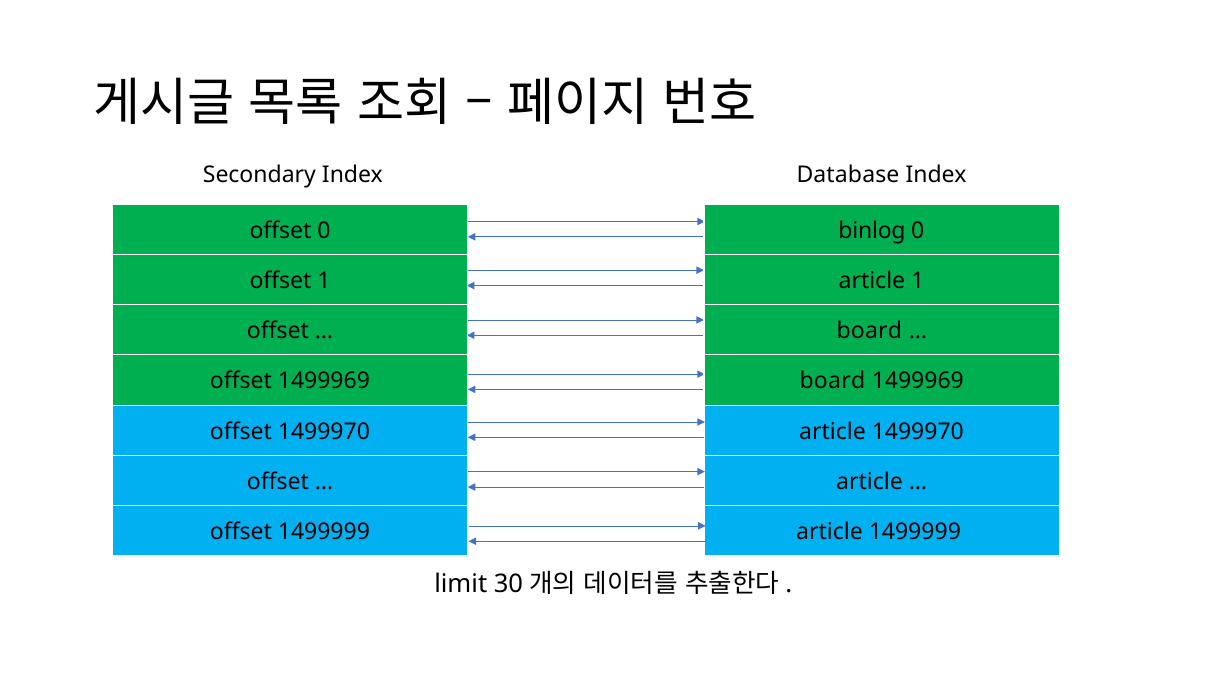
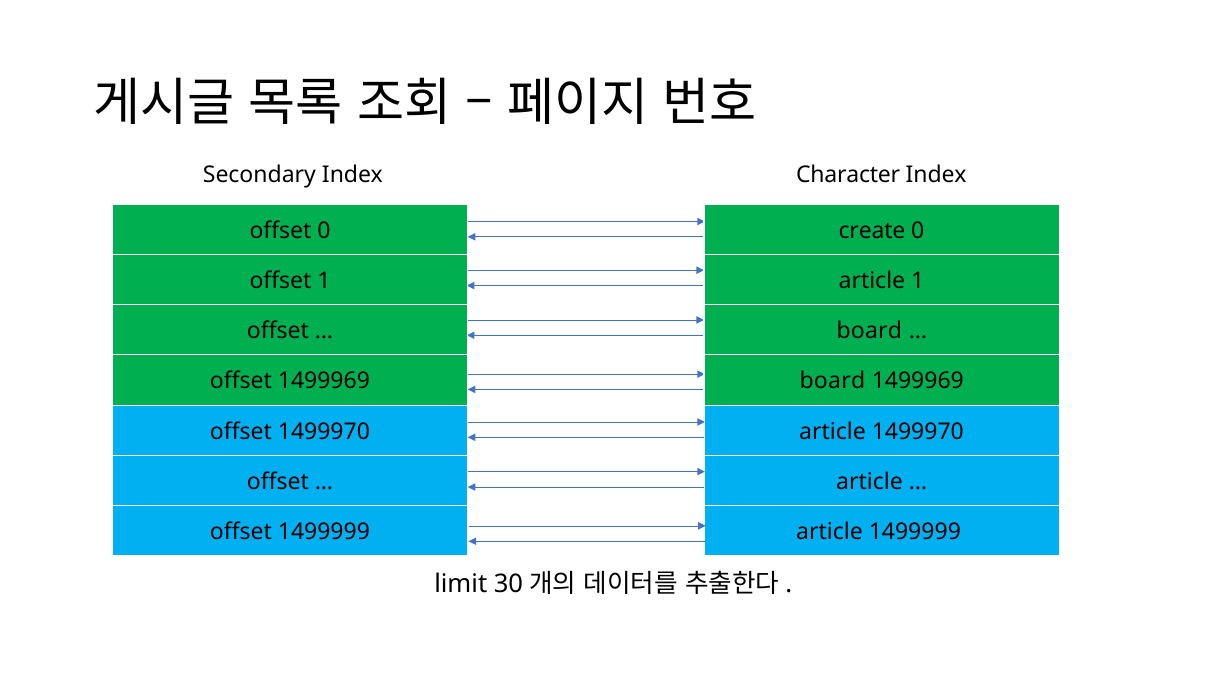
Database: Database -> Character
binlog: binlog -> create
